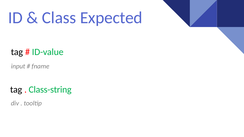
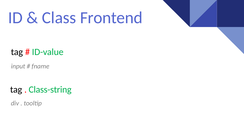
Expected: Expected -> Frontend
